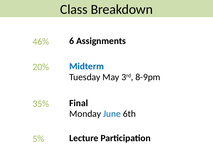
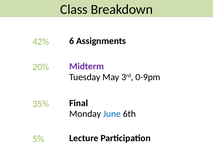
46%: 46% -> 42%
Midterm colour: blue -> purple
8-9pm: 8-9pm -> 0-9pm
